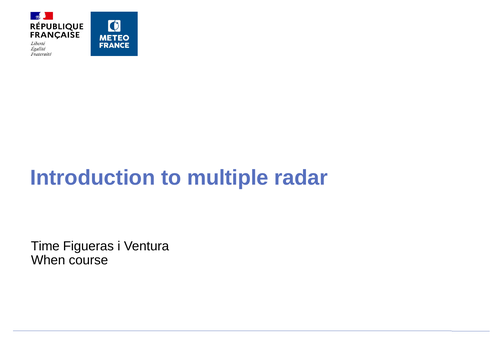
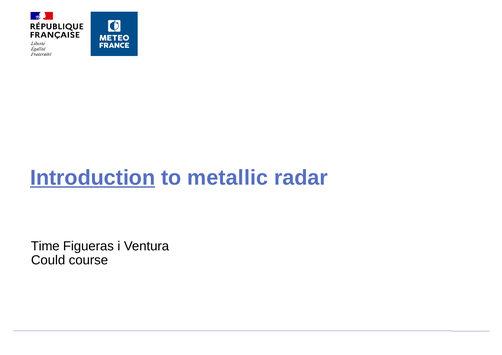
Introduction underline: none -> present
multiple: multiple -> metallic
When: When -> Could
